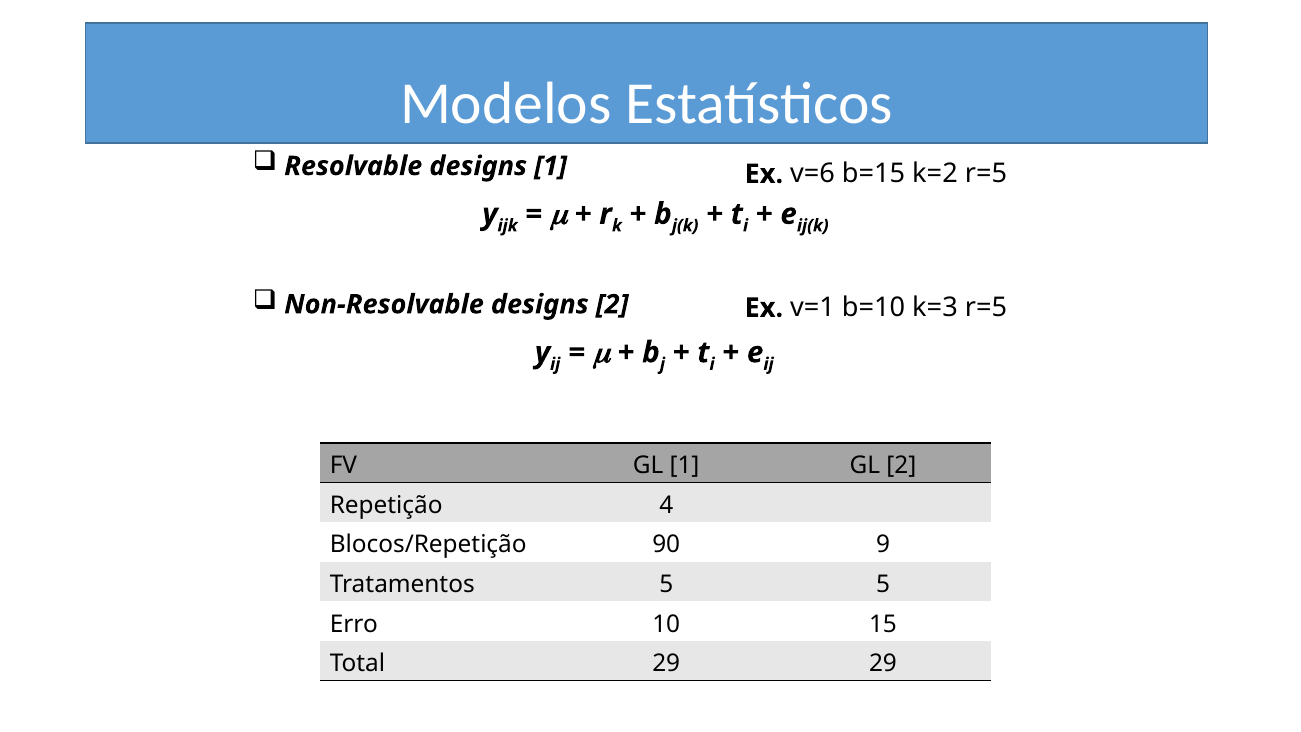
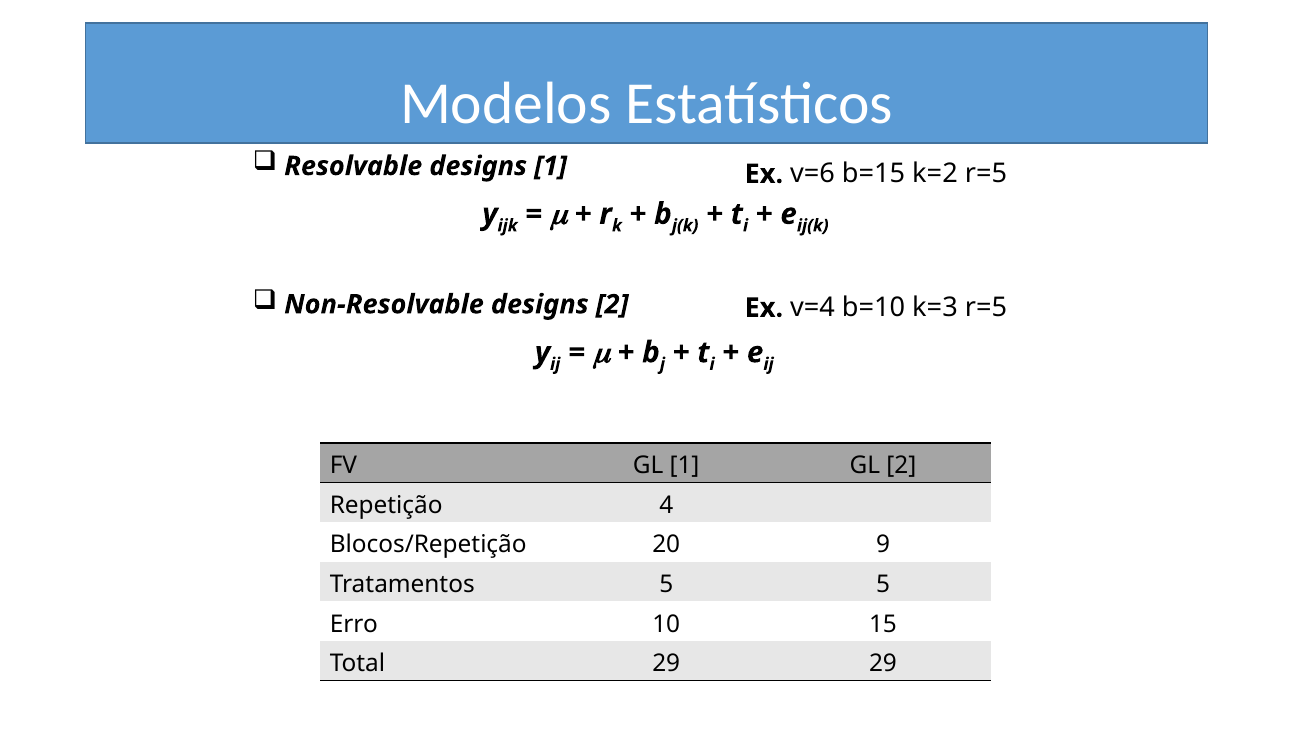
v=1: v=1 -> v=4
90: 90 -> 20
